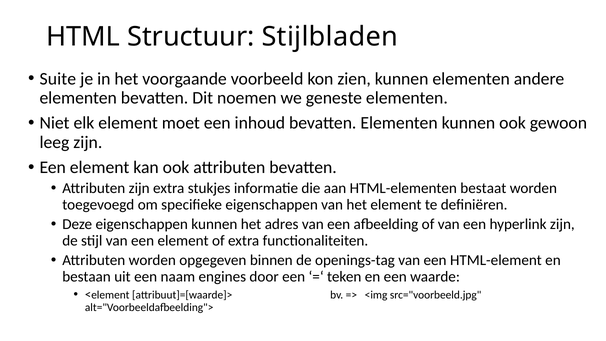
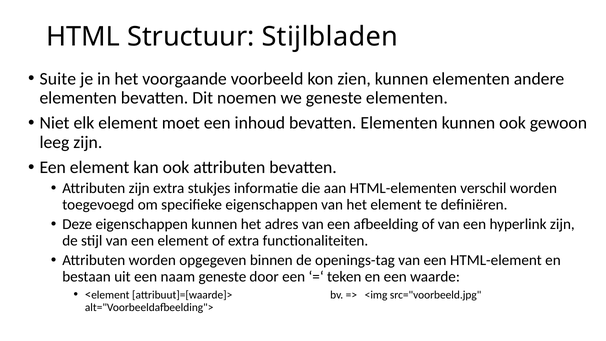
bestaat: bestaat -> verschil
naam engines: engines -> geneste
